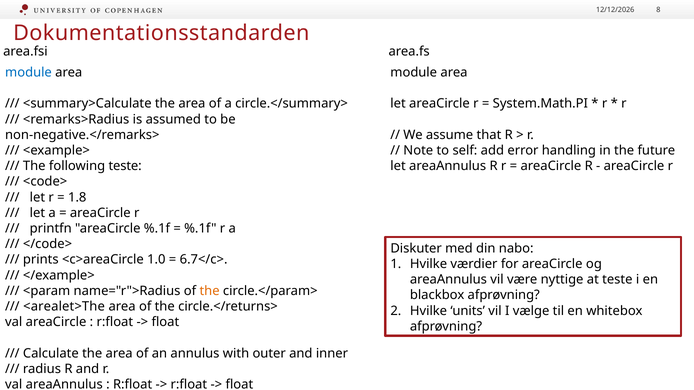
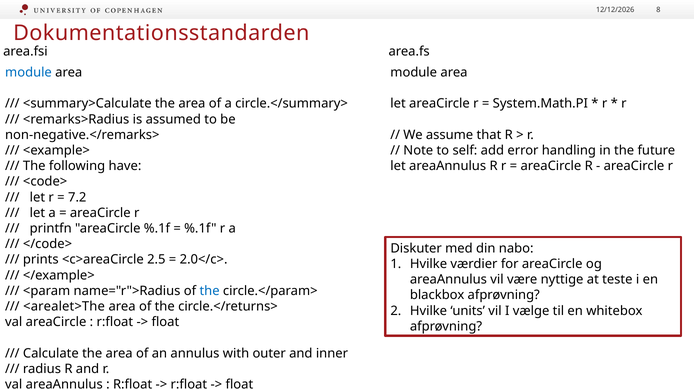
following teste: teste -> have
1.8: 1.8 -> 7.2
1.0: 1.0 -> 2.5
6.7</c>: 6.7</c> -> 2.0</c>
the at (210, 291) colour: orange -> blue
